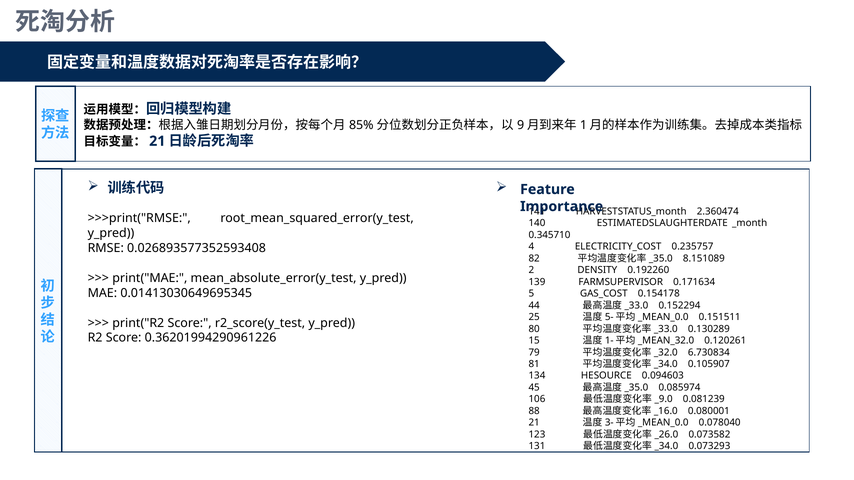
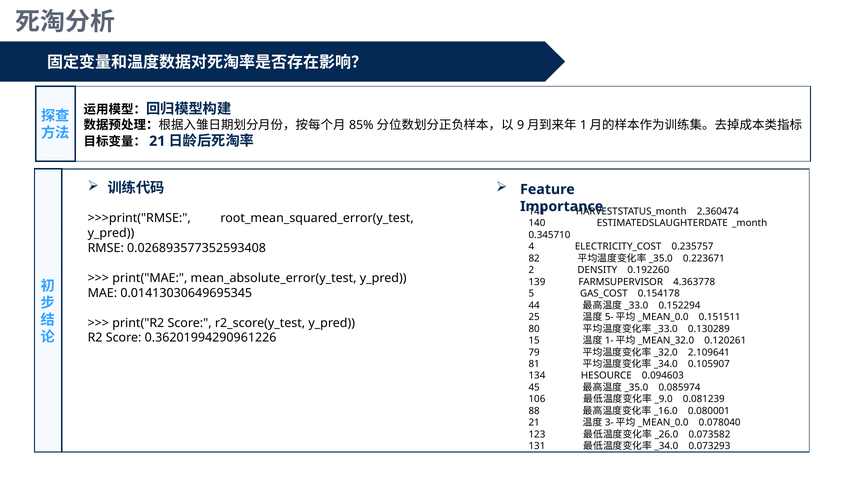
8.151089: 8.151089 -> 0.223671
0.171634: 0.171634 -> 4.363778
6.730834: 6.730834 -> 2.109641
